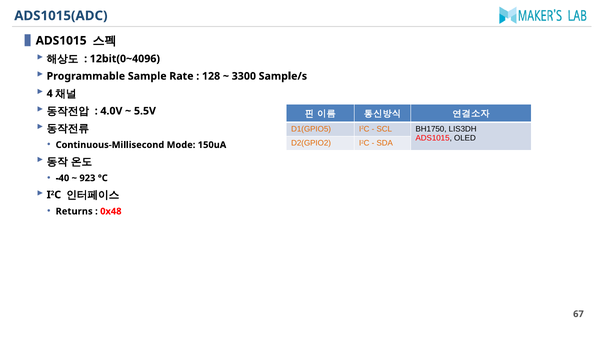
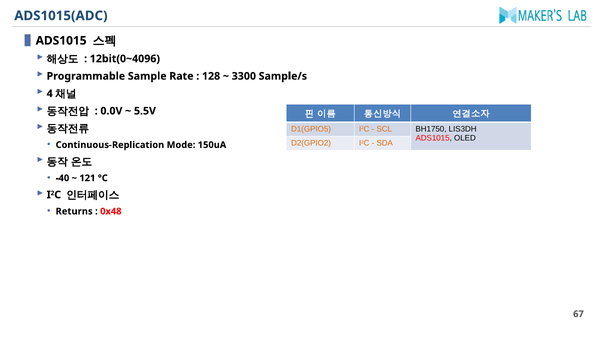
4.0V: 4.0V -> 0.0V
Continuous-Millisecond: Continuous-Millisecond -> Continuous-Replication
923: 923 -> 121
